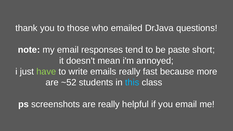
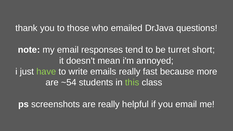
paste: paste -> turret
~52: ~52 -> ~54
this colour: light blue -> light green
